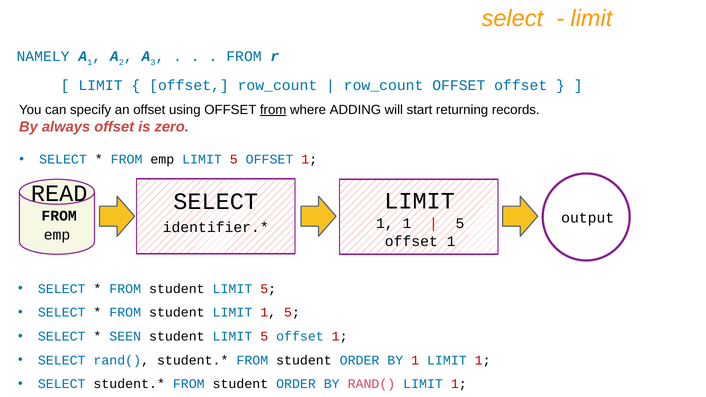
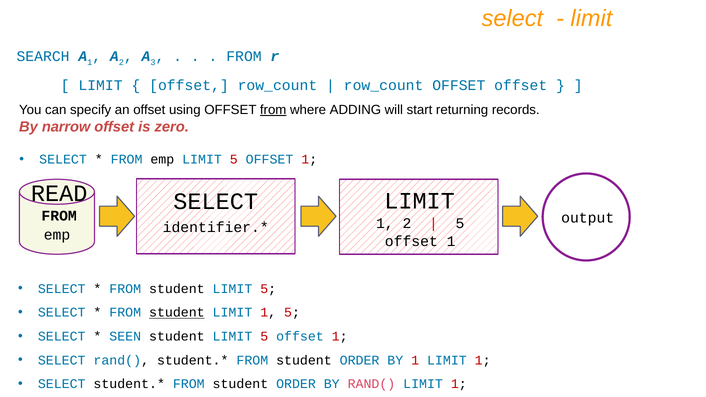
NAMELY: NAMELY -> SEARCH
always: always -> narrow
1 1: 1 -> 2
student at (177, 313) underline: none -> present
